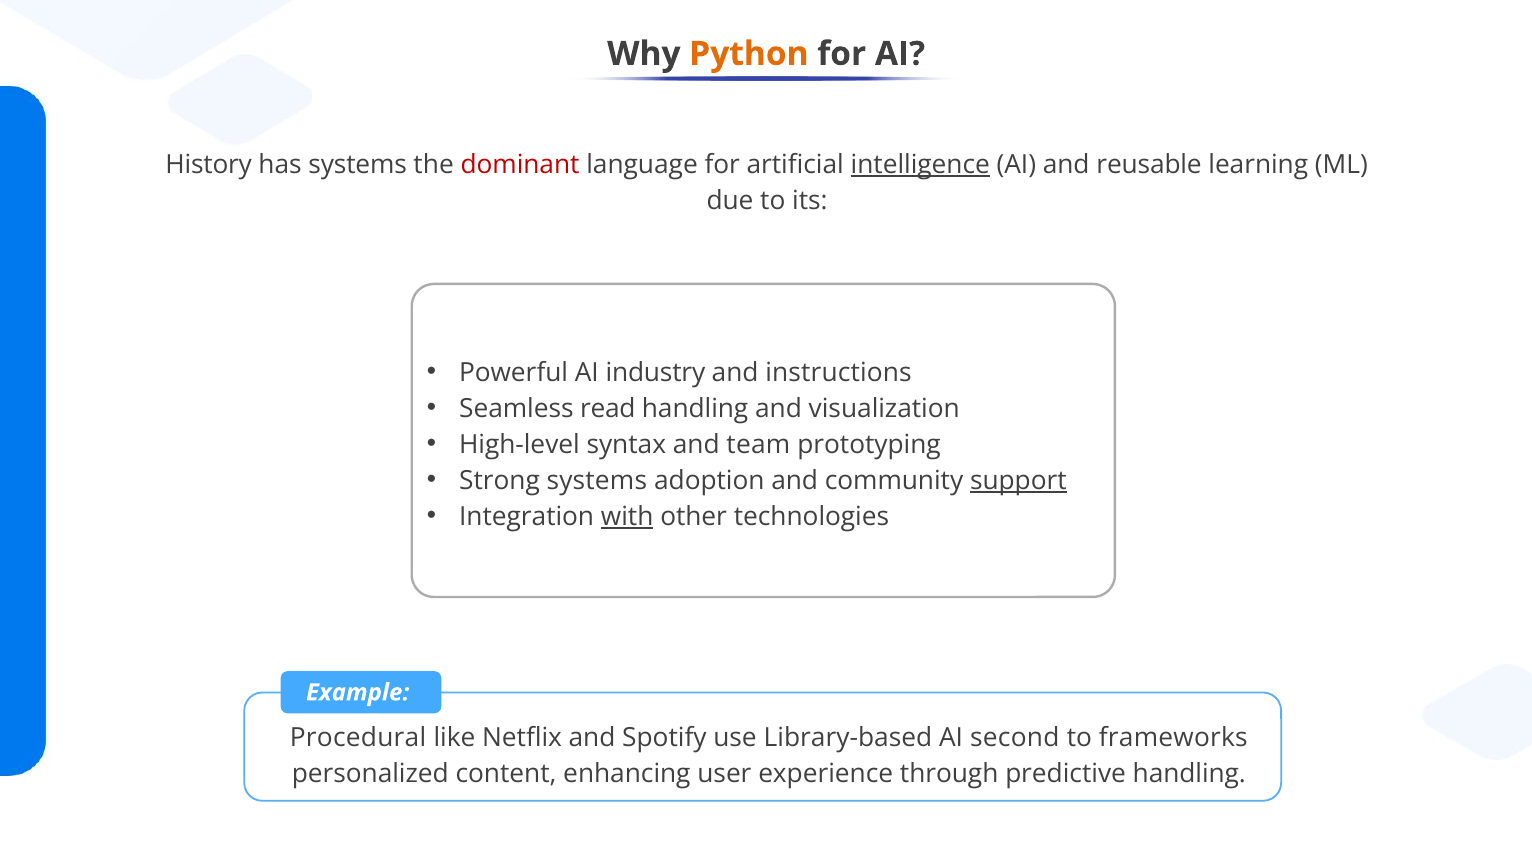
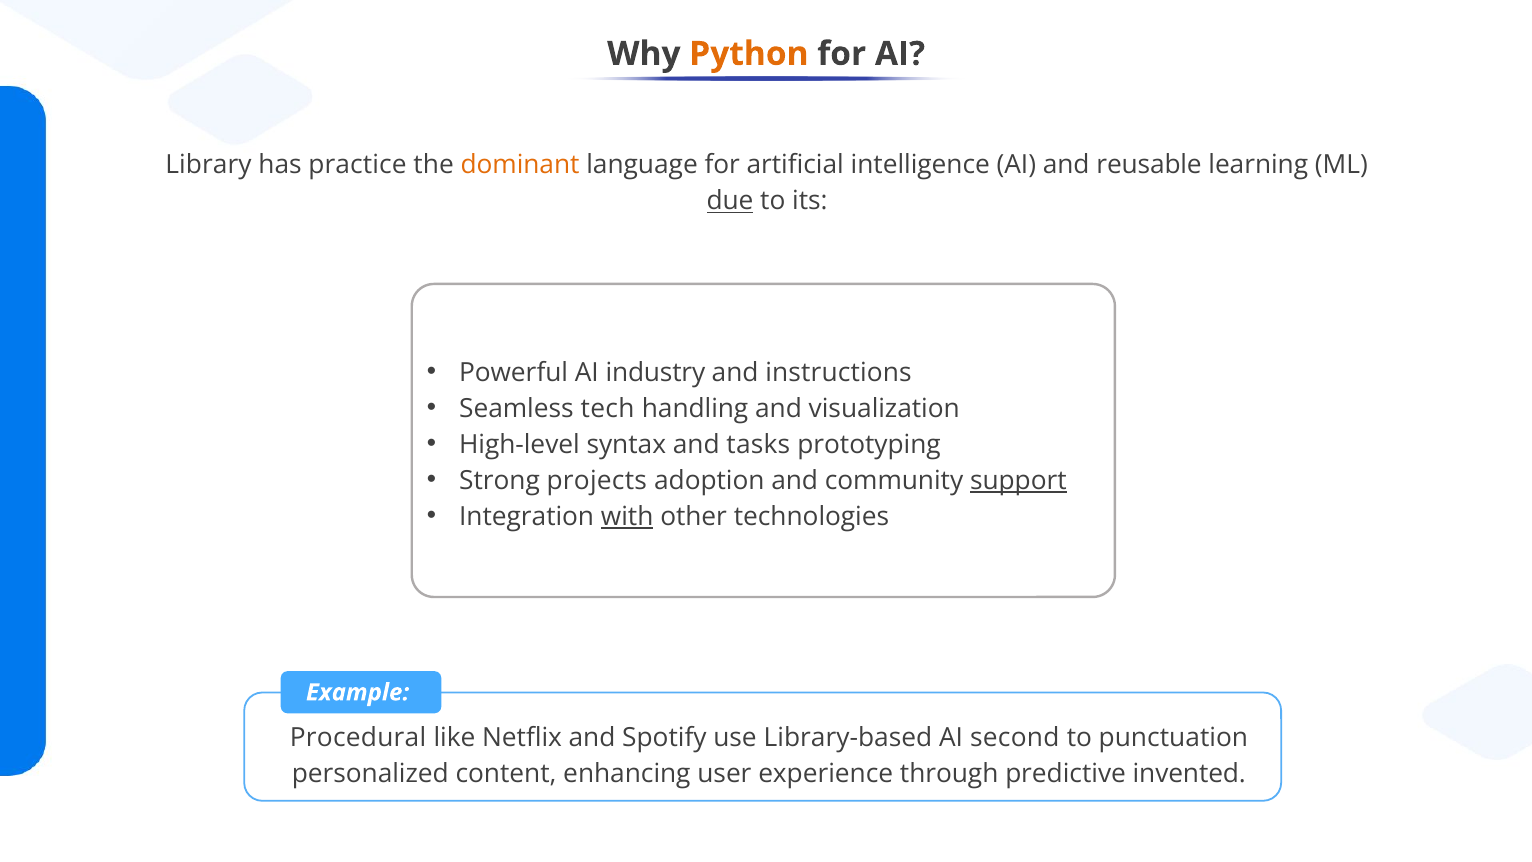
History: History -> Library
has systems: systems -> practice
dominant colour: red -> orange
intelligence underline: present -> none
due underline: none -> present
read: read -> tech
team: team -> tasks
Strong systems: systems -> projects
frameworks: frameworks -> punctuation
predictive handling: handling -> invented
